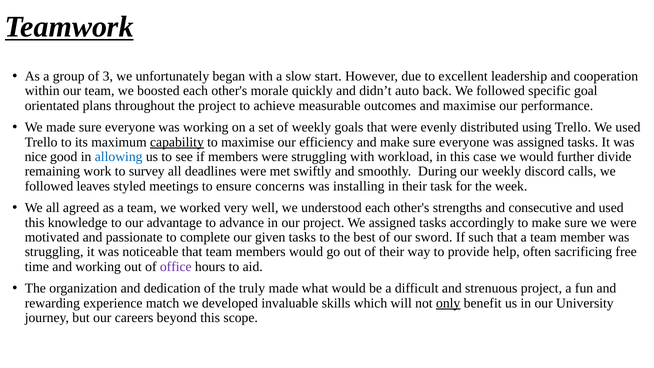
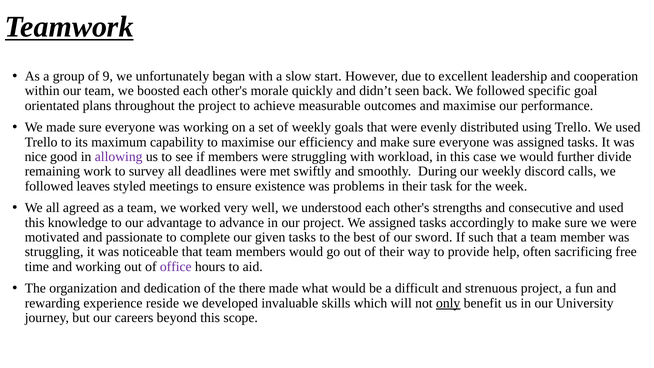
3: 3 -> 9
auto: auto -> seen
capability underline: present -> none
allowing colour: blue -> purple
concerns: concerns -> existence
installing: installing -> problems
truly: truly -> there
match: match -> reside
